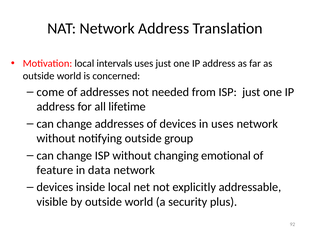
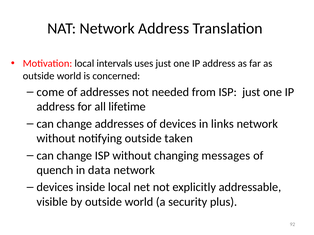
in uses: uses -> links
group: group -> taken
emotional: emotional -> messages
feature: feature -> quench
